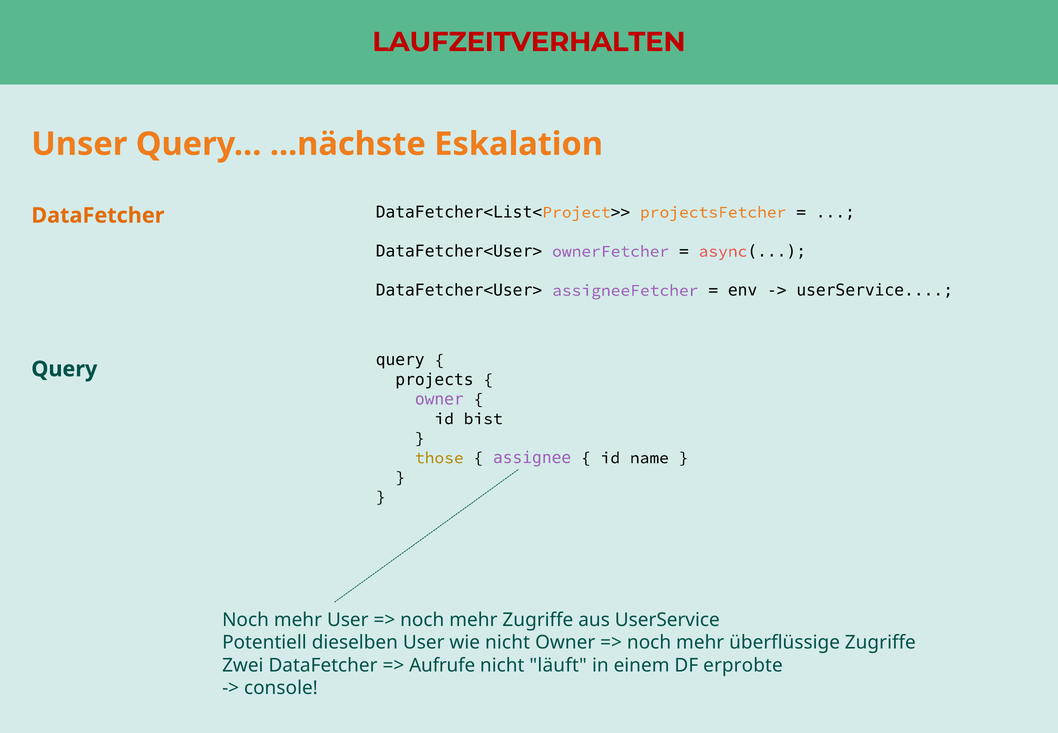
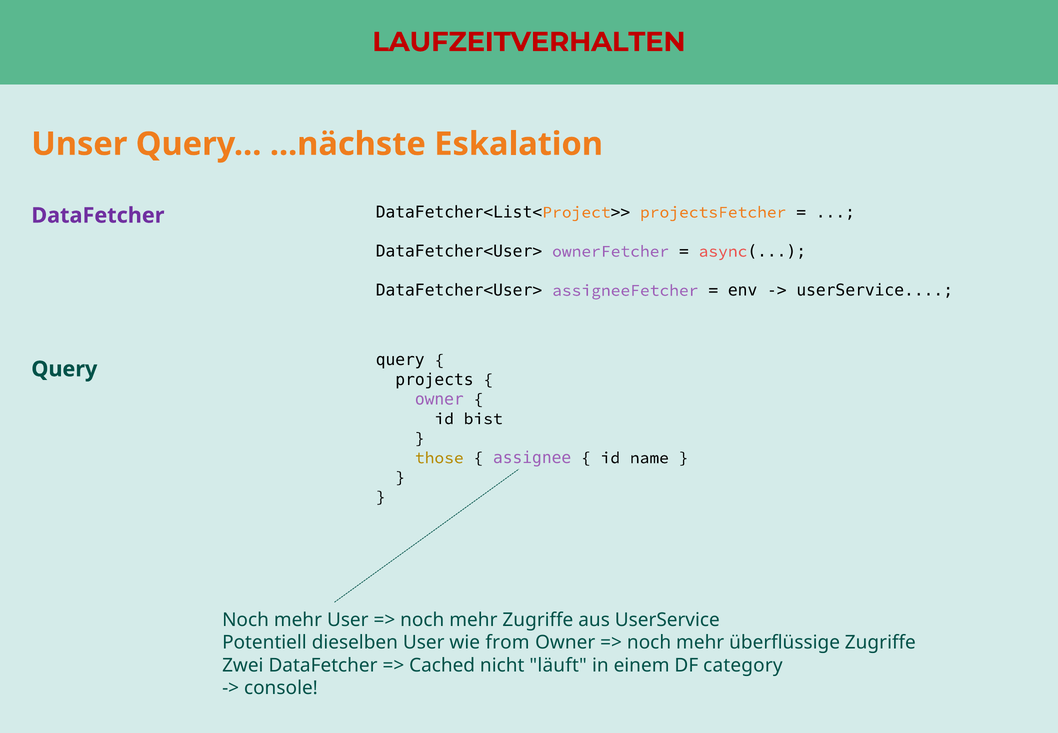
DataFetcher at (98, 215) colour: orange -> purple
wie nicht: nicht -> from
Aufrufe: Aufrufe -> Cached
erprobte: erprobte -> category
